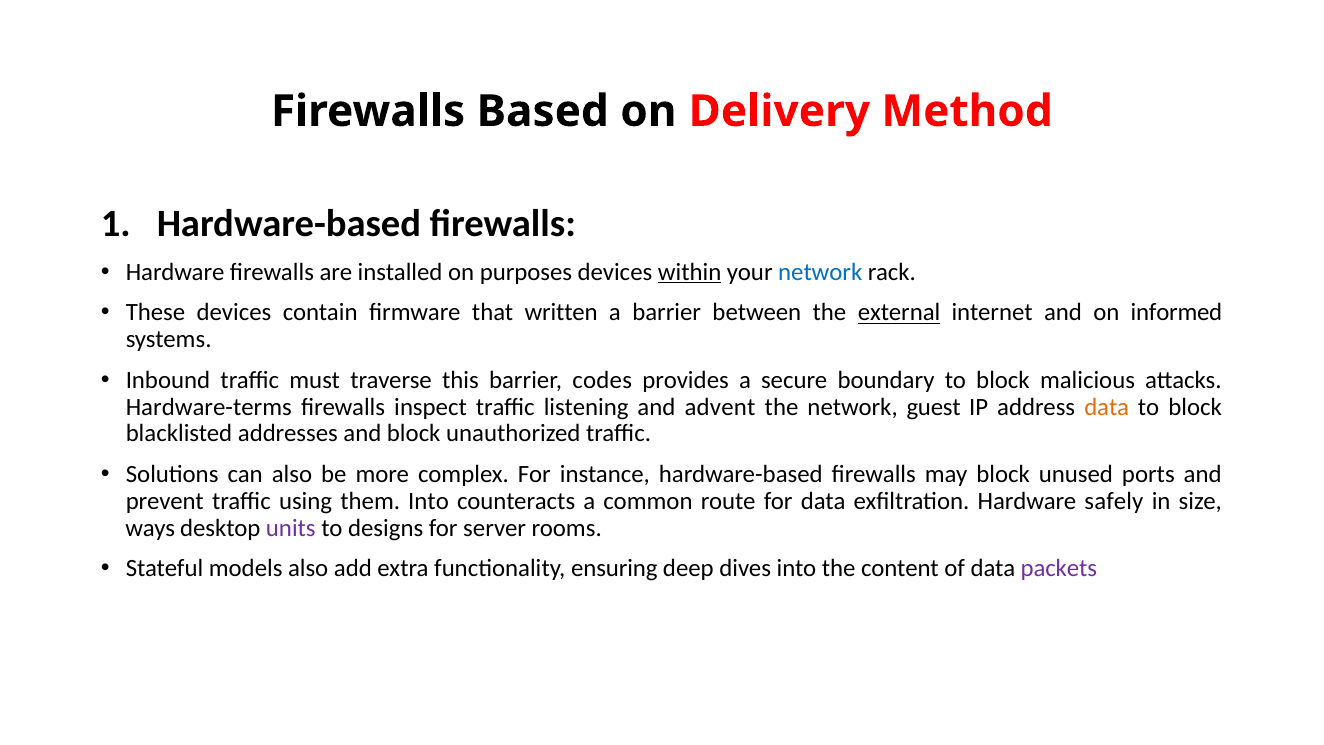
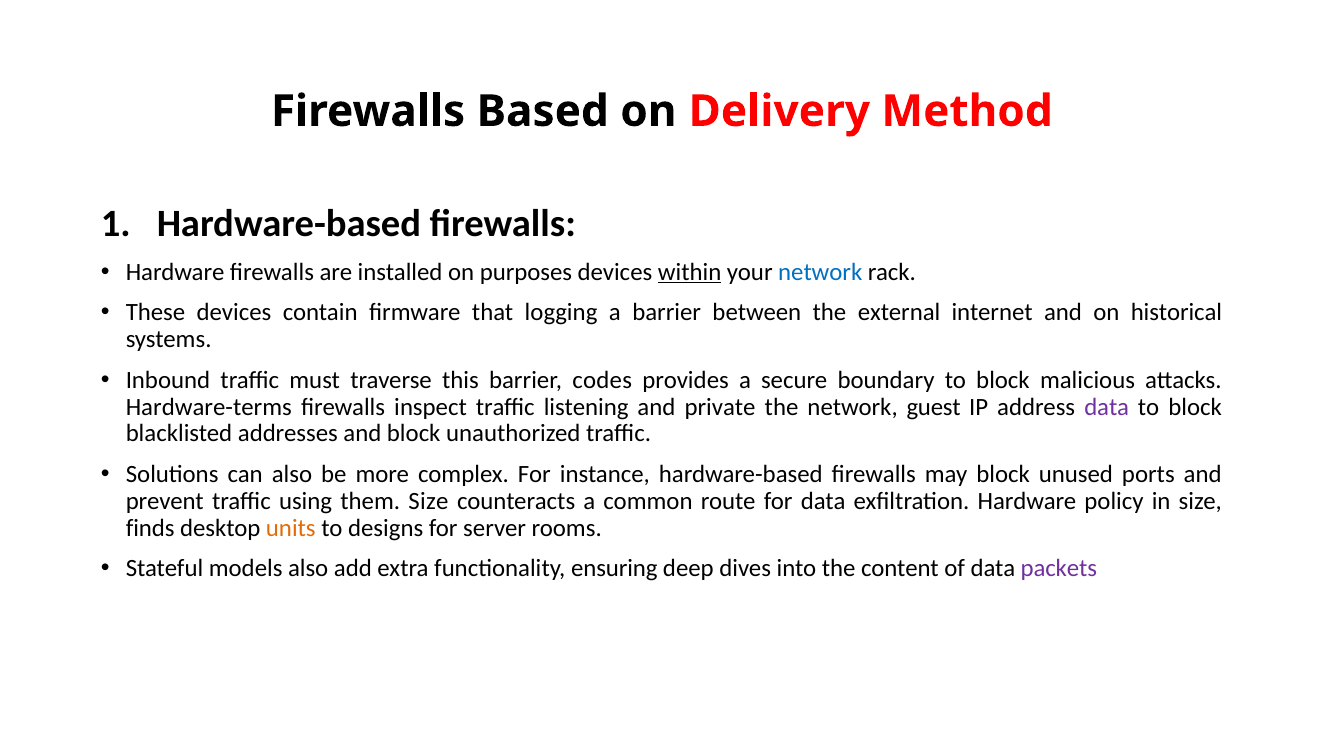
written: written -> logging
external underline: present -> none
informed: informed -> historical
advent: advent -> private
data at (1107, 407) colour: orange -> purple
them Into: Into -> Size
safely: safely -> policy
ways: ways -> finds
units colour: purple -> orange
